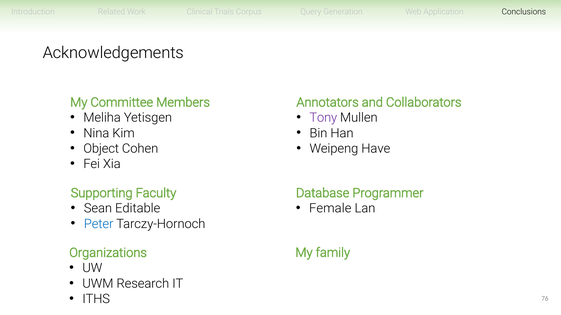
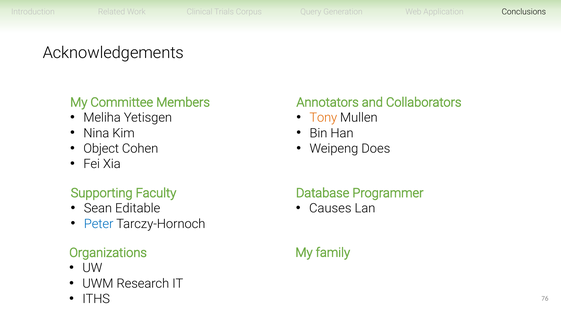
Tony colour: purple -> orange
Have: Have -> Does
Female: Female -> Causes
